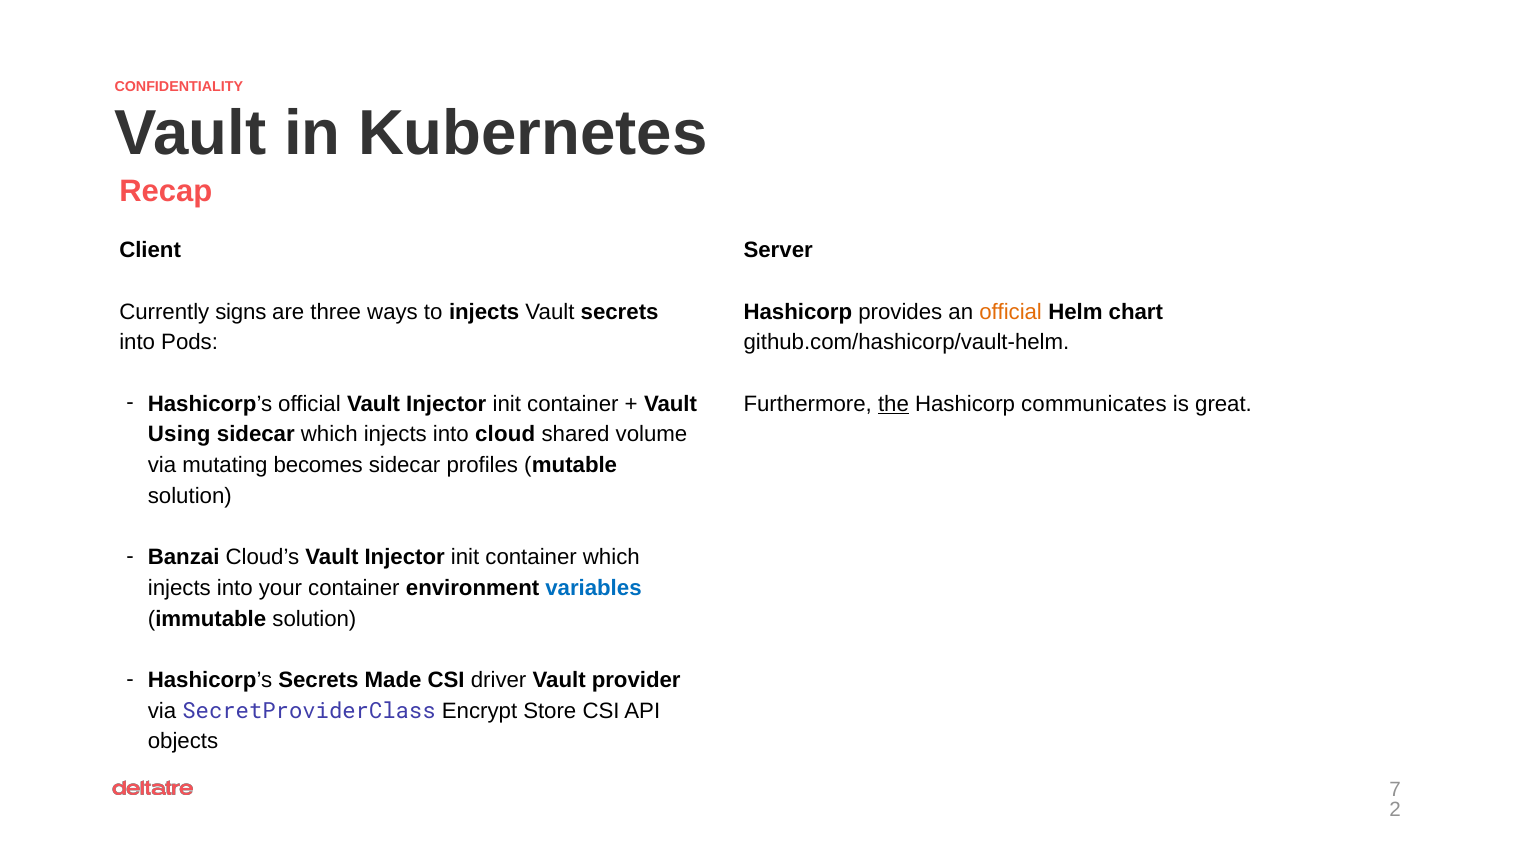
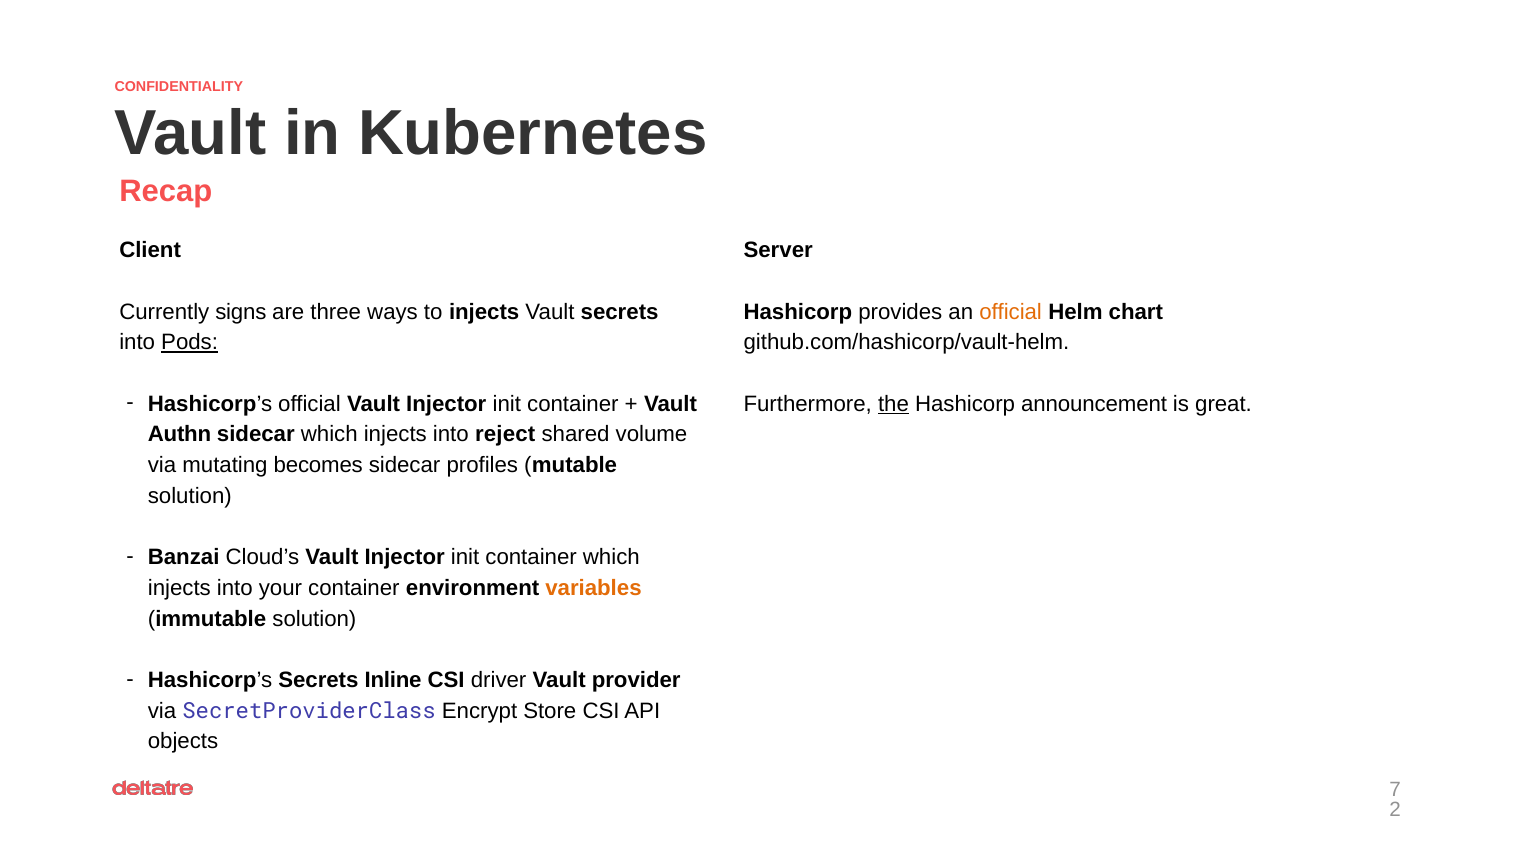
Pods underline: none -> present
communicates: communicates -> announcement
Using: Using -> Authn
cloud: cloud -> reject
variables colour: blue -> orange
Made: Made -> Inline
